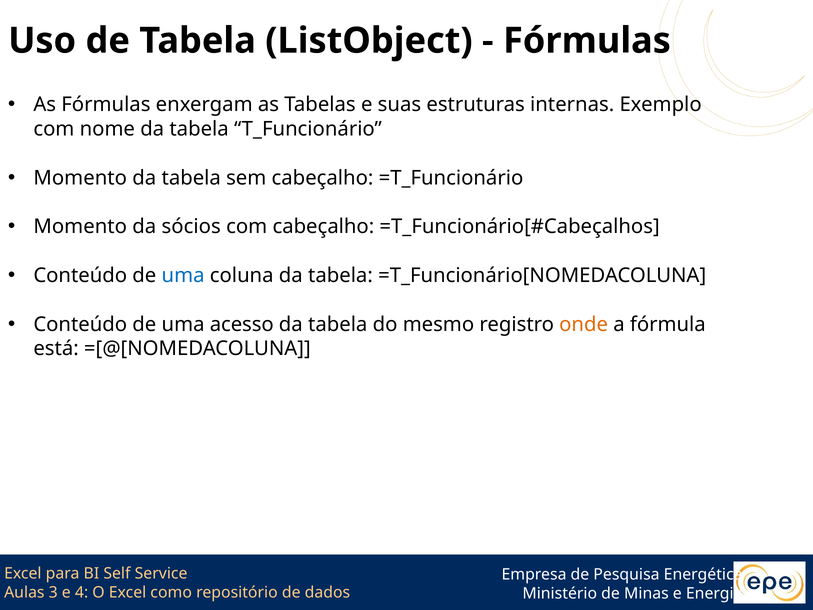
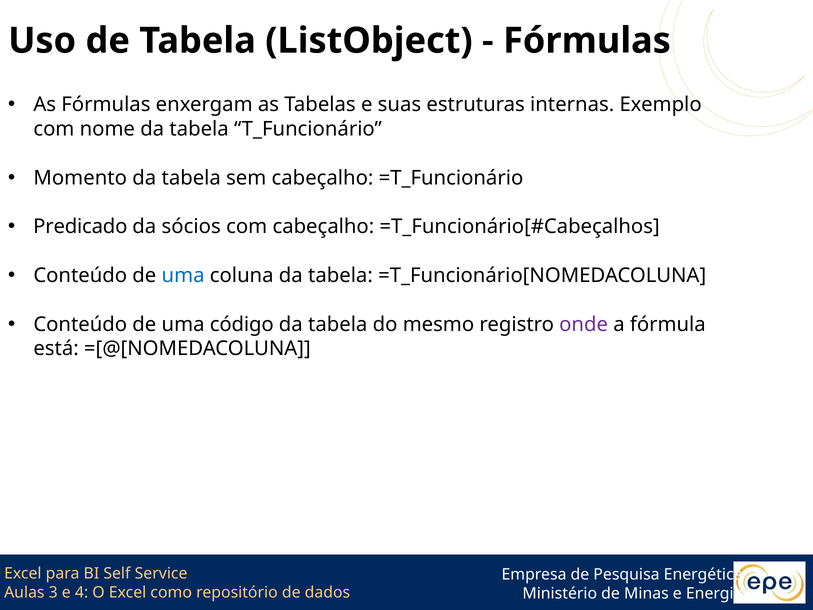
Momento at (80, 227): Momento -> Predicado
acesso: acesso -> código
onde colour: orange -> purple
